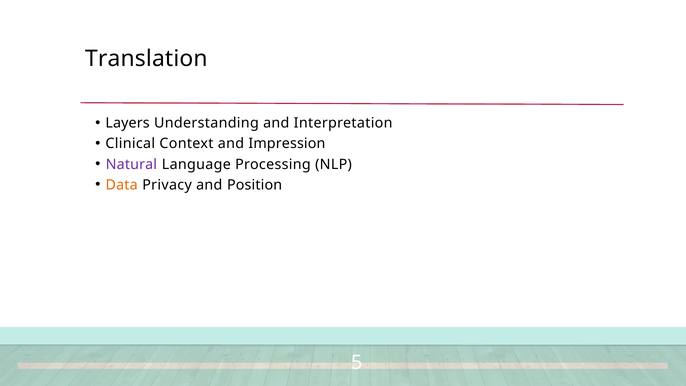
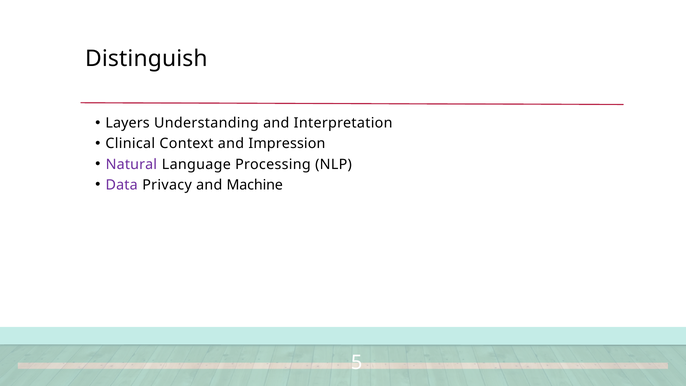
Translation: Translation -> Distinguish
Data colour: orange -> purple
Position: Position -> Machine
